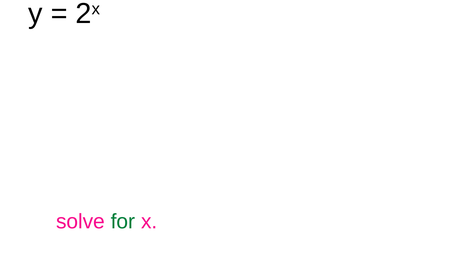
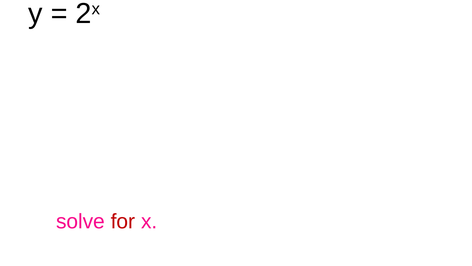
for colour: green -> red
